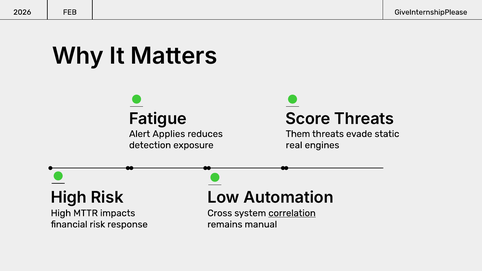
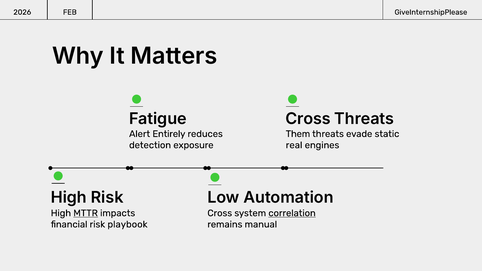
Fatigue Score: Score -> Cross
Applies: Applies -> Entirely
MTTR underline: none -> present
response: response -> playbook
